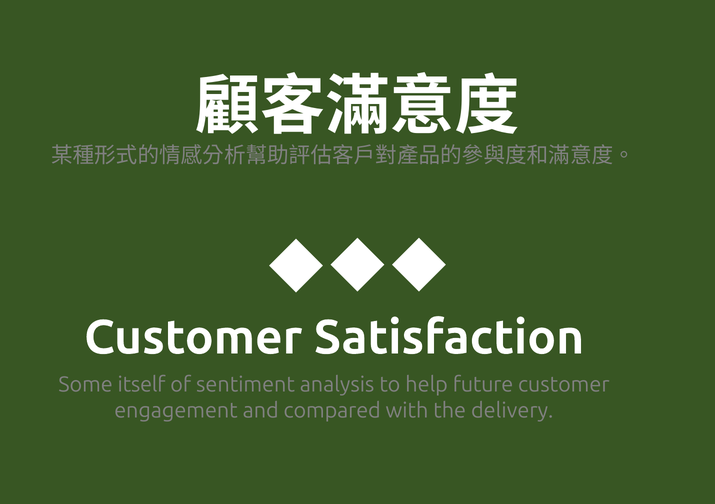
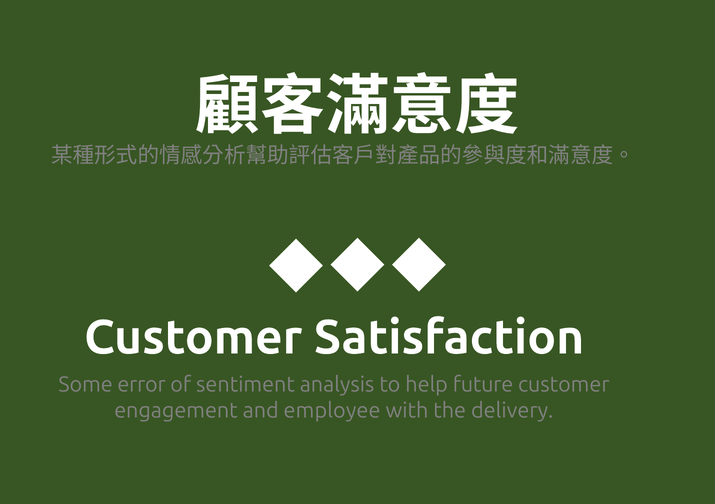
itself: itself -> error
compared: compared -> employee
